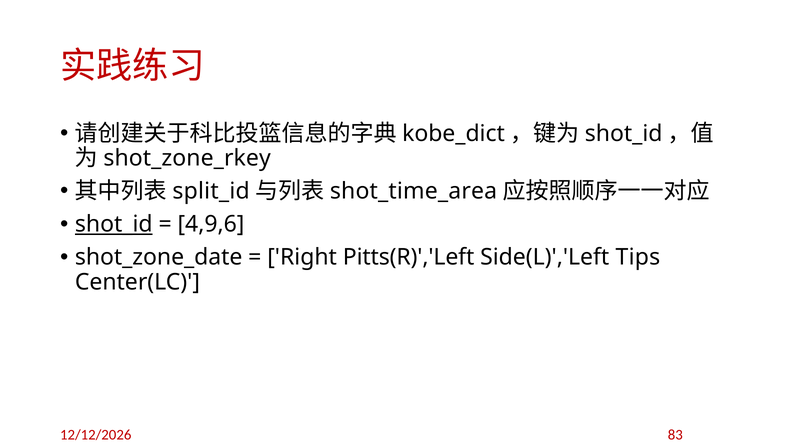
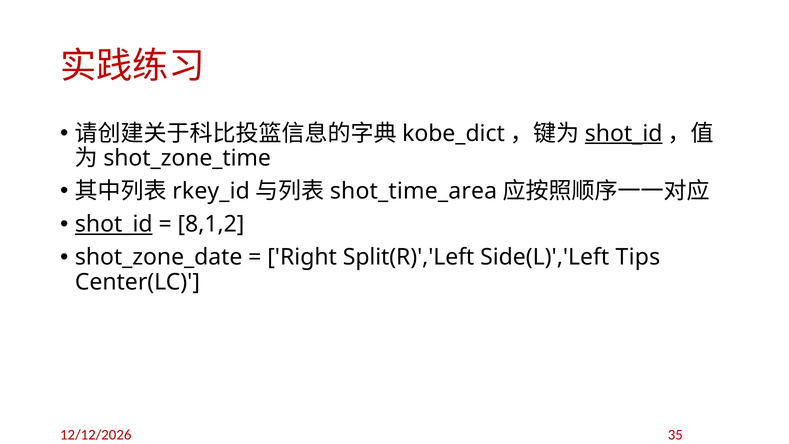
shot_id at (624, 133) underline: none -> present
shot_zone_rkey: shot_zone_rkey -> shot_zone_time
split_id: split_id -> rkey_id
4,9,6: 4,9,6 -> 8,1,2
Pitts(R)','Left: Pitts(R)','Left -> Split(R)','Left
83: 83 -> 35
